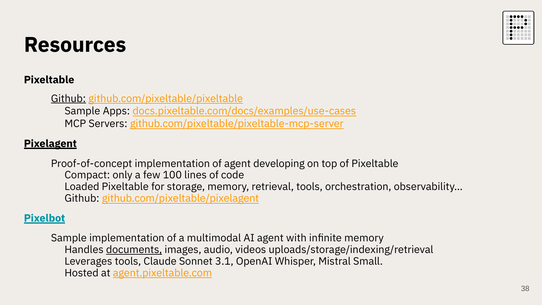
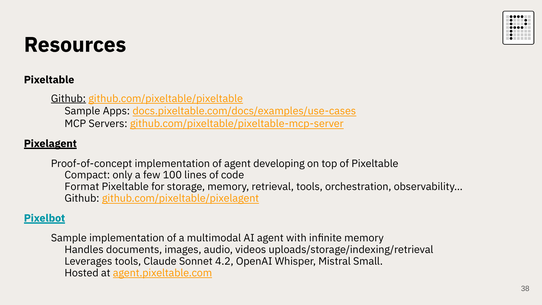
Loaded: Loaded -> Format
documents underline: present -> none
3.1: 3.1 -> 4.2
